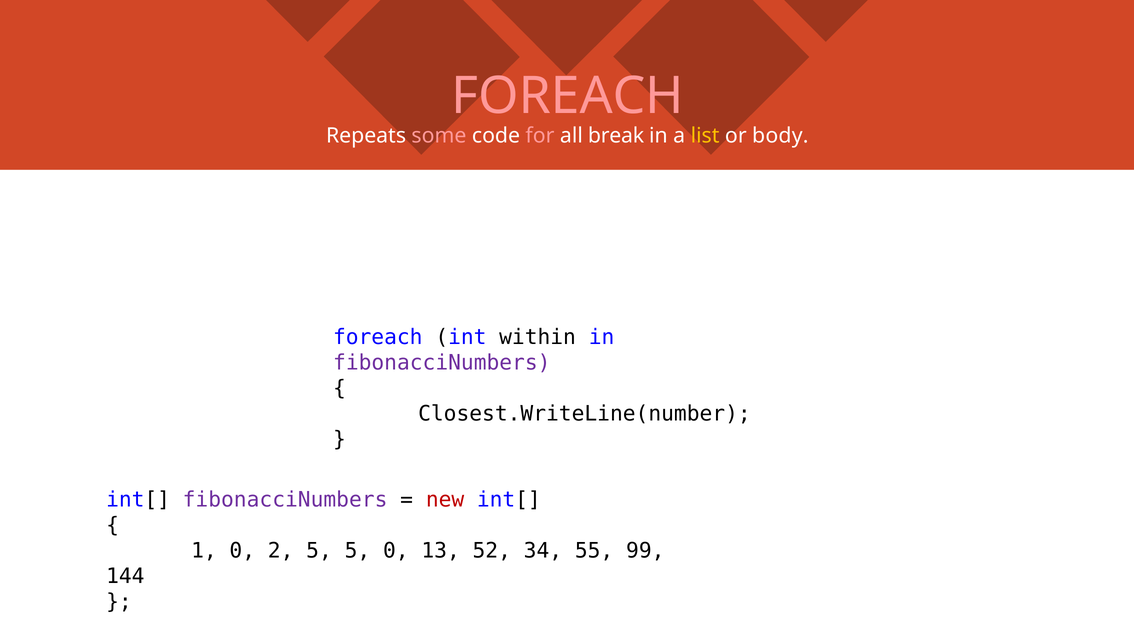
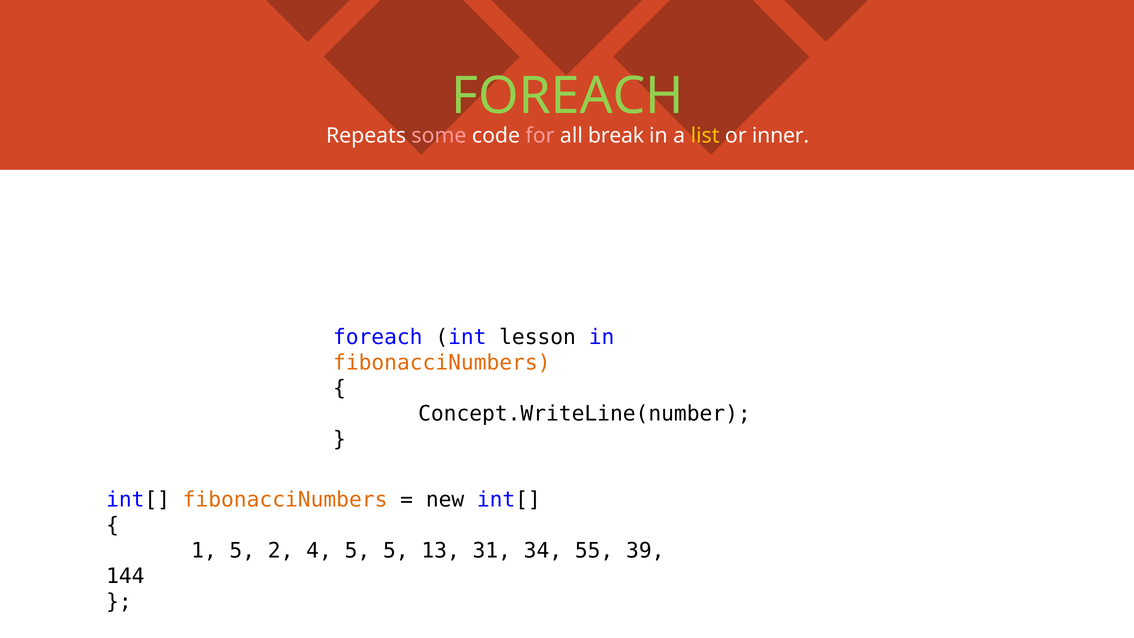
FOREACH at (568, 96) colour: pink -> light green
body: body -> inner
within: within -> lesson
fibonacciNumbers at (442, 363) colour: purple -> orange
Closest.WriteLine(number: Closest.WriteLine(number -> Concept.WriteLine(number
fibonacciNumbers at (285, 500) colour: purple -> orange
new colour: red -> black
1 0: 0 -> 5
2 5: 5 -> 4
5 0: 0 -> 5
52: 52 -> 31
99: 99 -> 39
